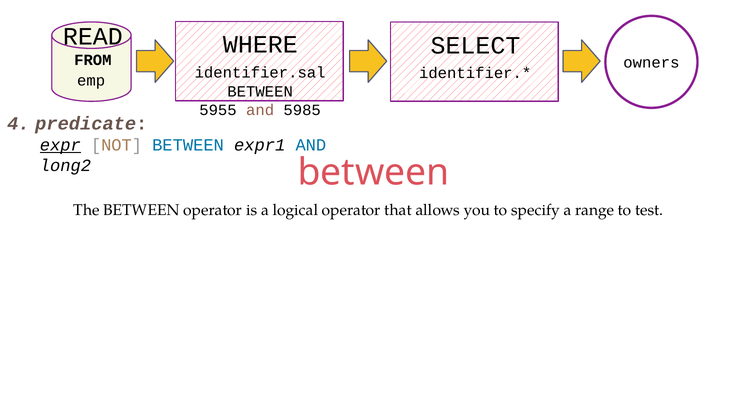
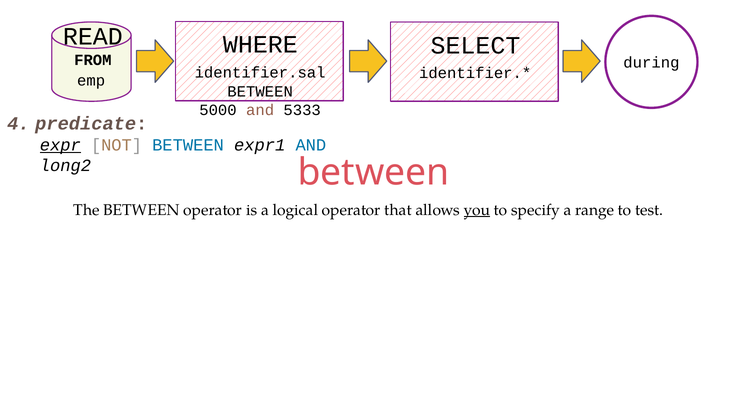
owners: owners -> during
5955: 5955 -> 5000
5985: 5985 -> 5333
you underline: none -> present
